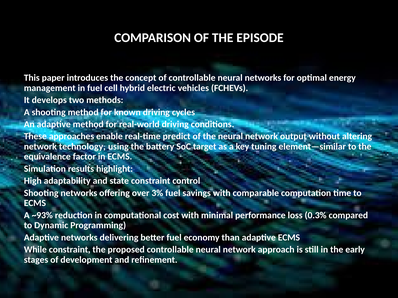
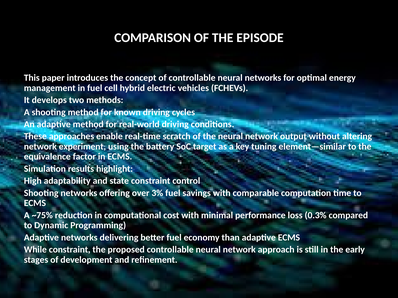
predict: predict -> scratch
technology: technology -> experiment
~93%: ~93% -> ~75%
